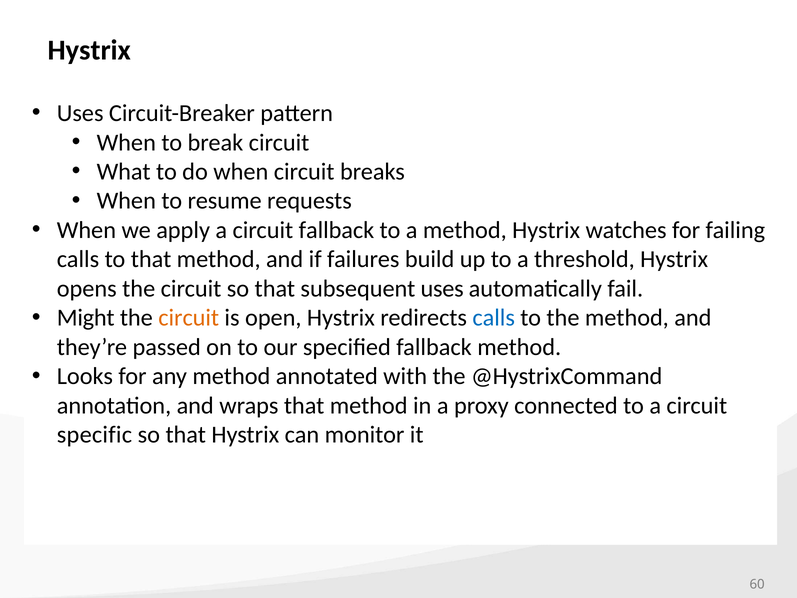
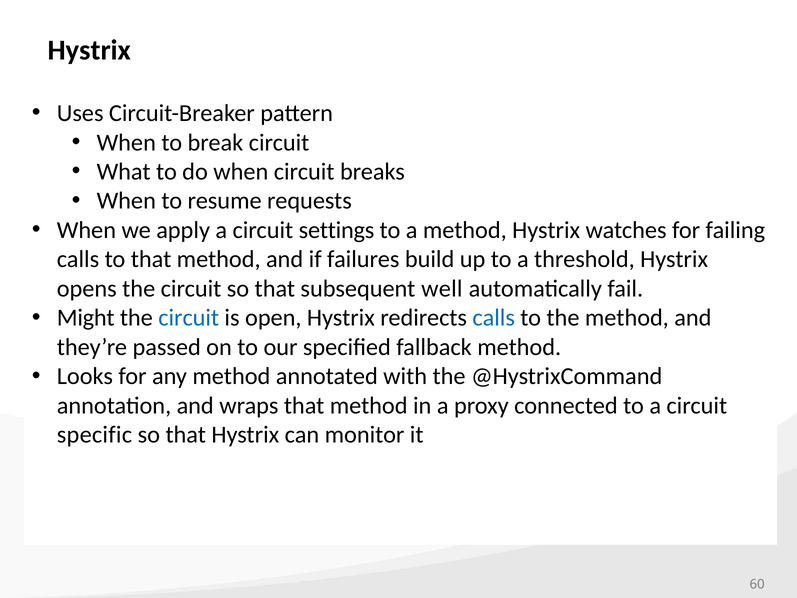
circuit fallback: fallback -> settings
subsequent uses: uses -> well
circuit at (189, 318) colour: orange -> blue
